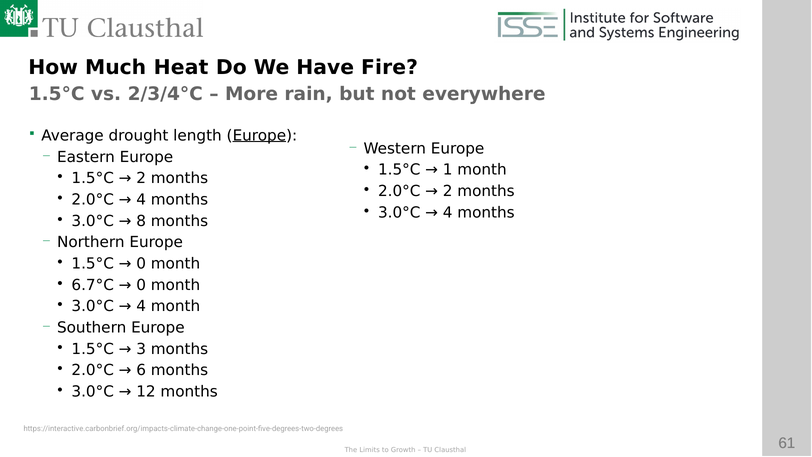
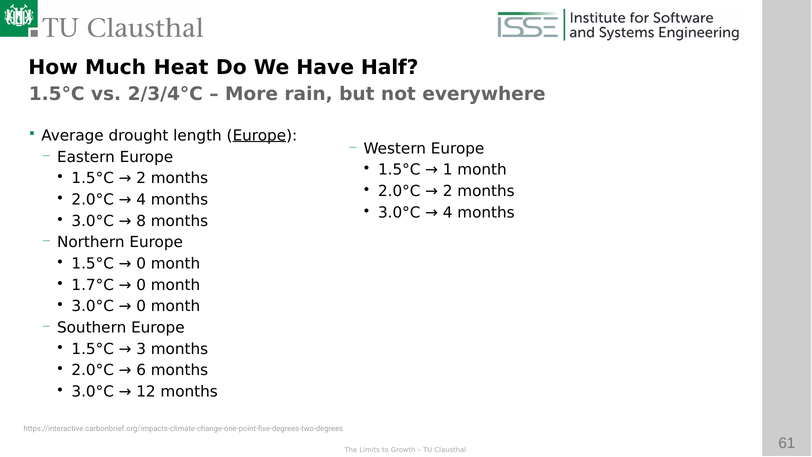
Fire: Fire -> Half
6.7°C: 6.7°C -> 1.7°C
4 at (141, 306): 4 -> 0
